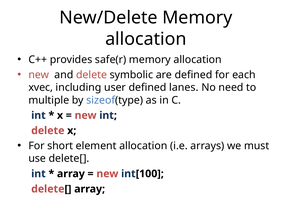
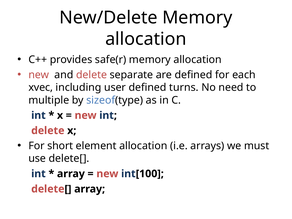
symbolic: symbolic -> separate
lanes: lanes -> turns
